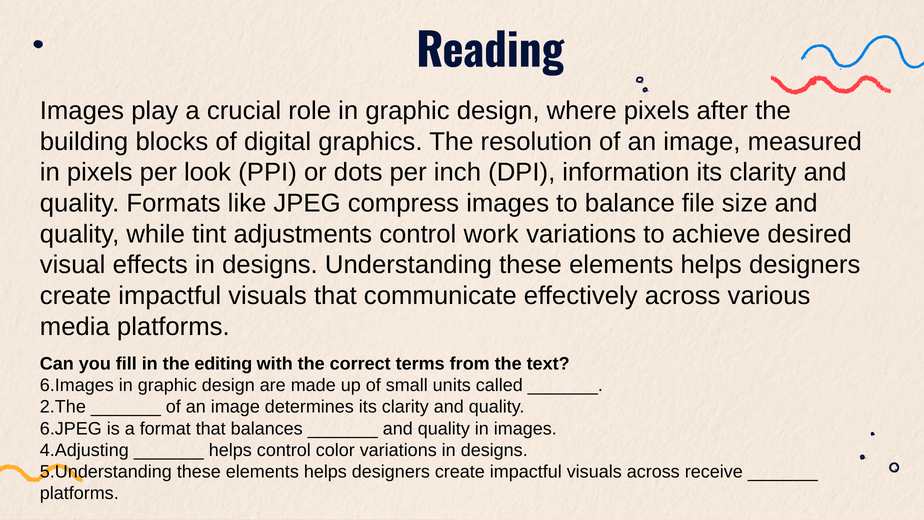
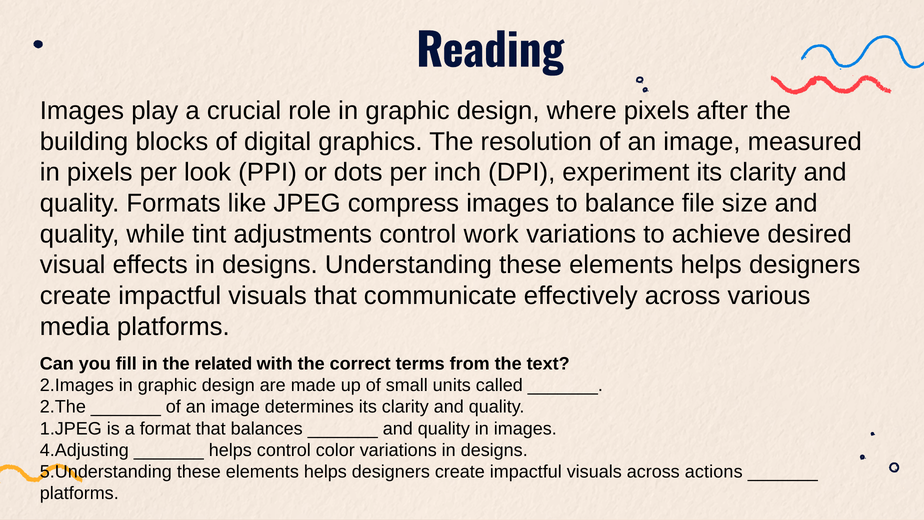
information: information -> experiment
editing: editing -> related
6.Images: 6.Images -> 2.Images
6.JPEG: 6.JPEG -> 1.JPEG
receive: receive -> actions
